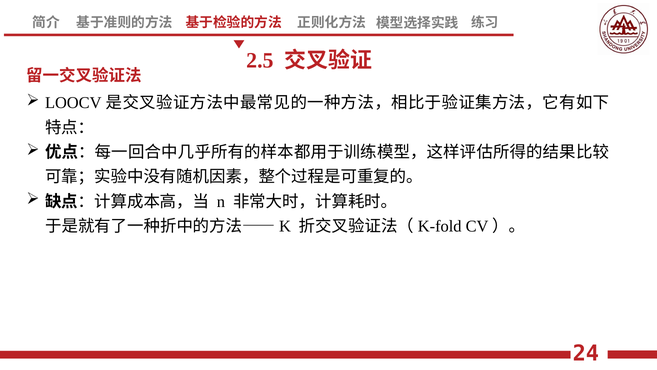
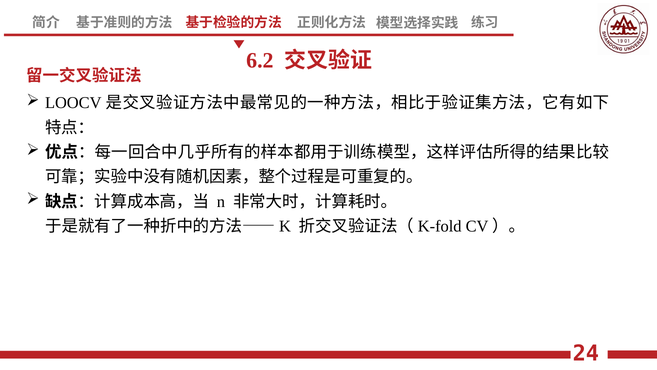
2.5: 2.5 -> 6.2
